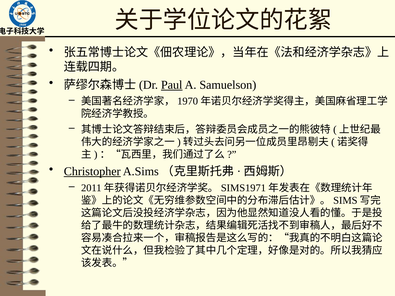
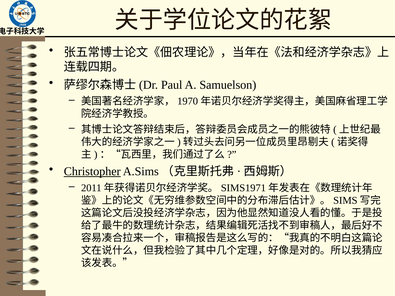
Paul underline: present -> none
